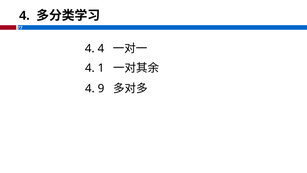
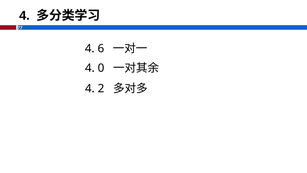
4 4: 4 -> 6
1: 1 -> 0
9: 9 -> 2
